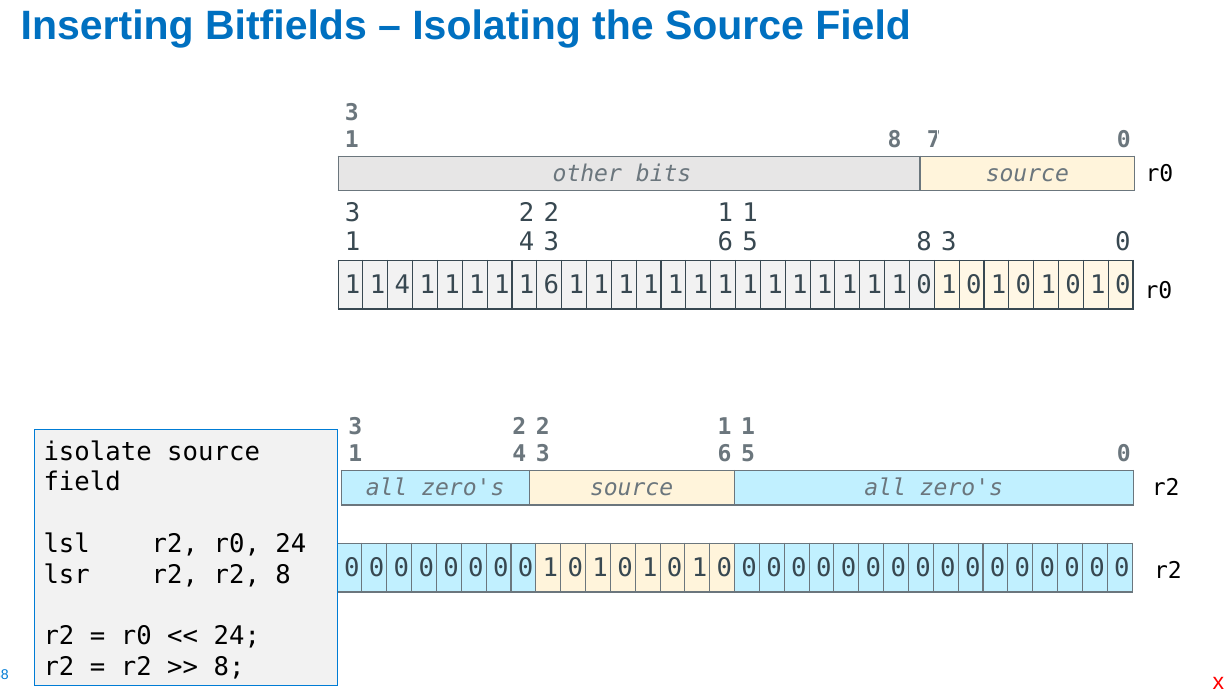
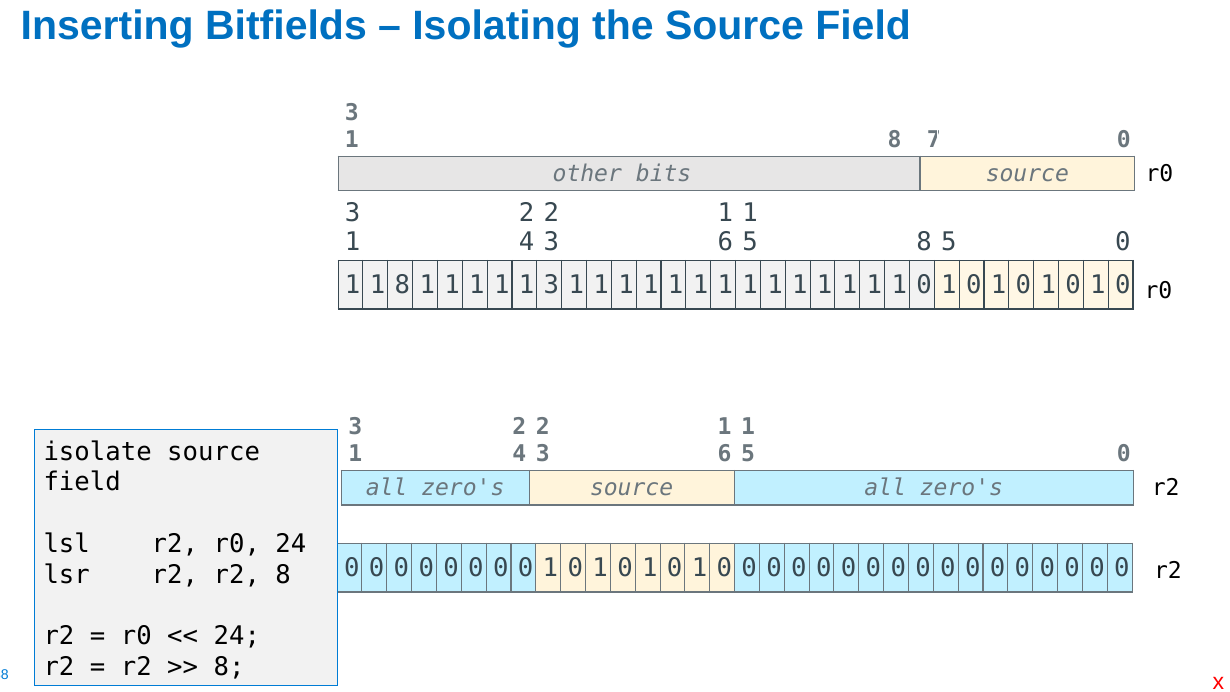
5 8 3: 3 -> 5
1 1 4: 4 -> 8
1 1 6: 6 -> 3
